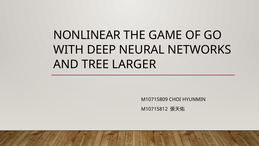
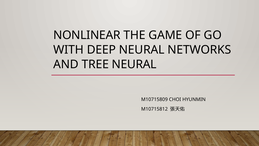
TREE LARGER: LARGER -> NEURAL
